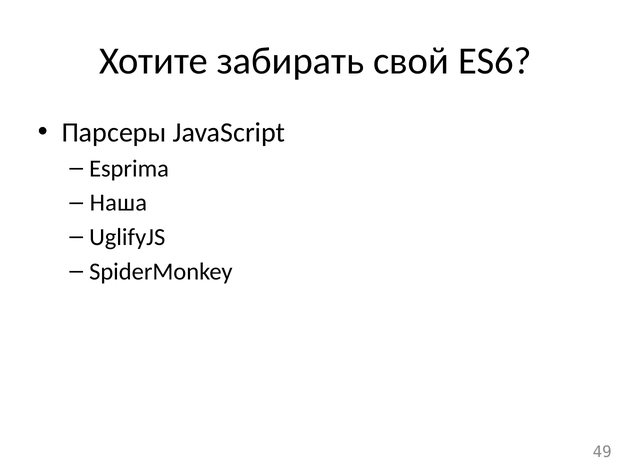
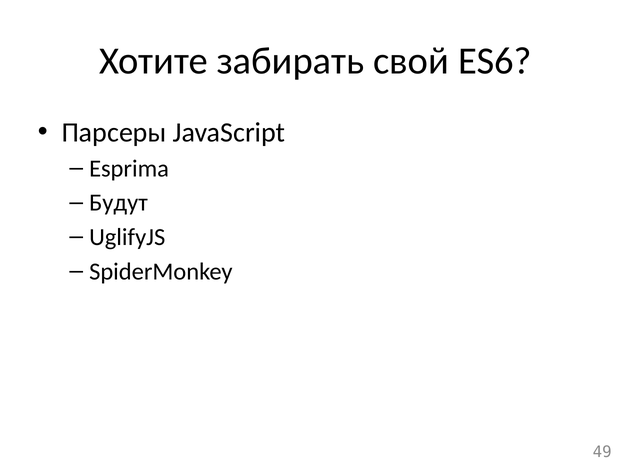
Наша: Наша -> Будут
